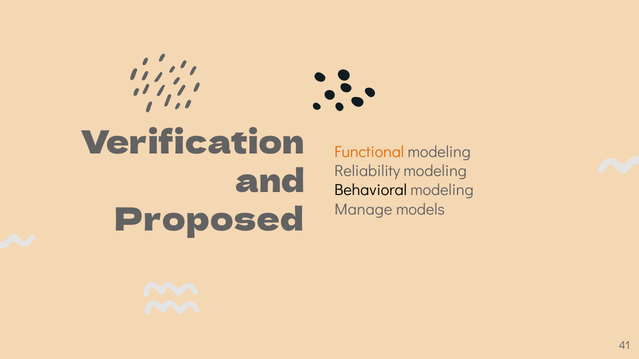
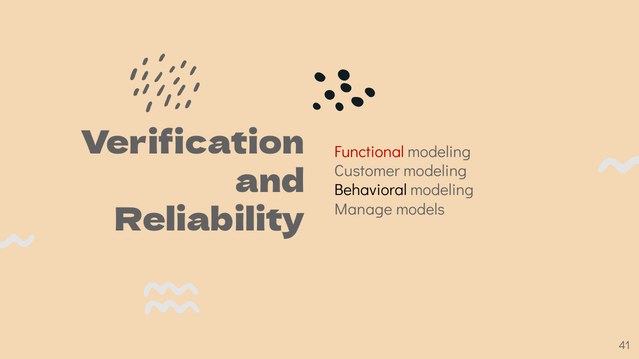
Functional colour: orange -> red
Reliability: Reliability -> Customer
Proposed: Proposed -> Reliability
